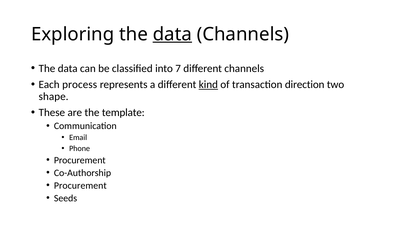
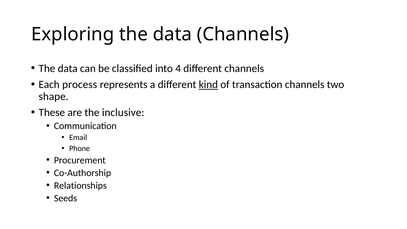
data at (172, 34) underline: present -> none
7: 7 -> 4
transaction direction: direction -> channels
template: template -> inclusive
Procurement at (80, 185): Procurement -> Relationships
